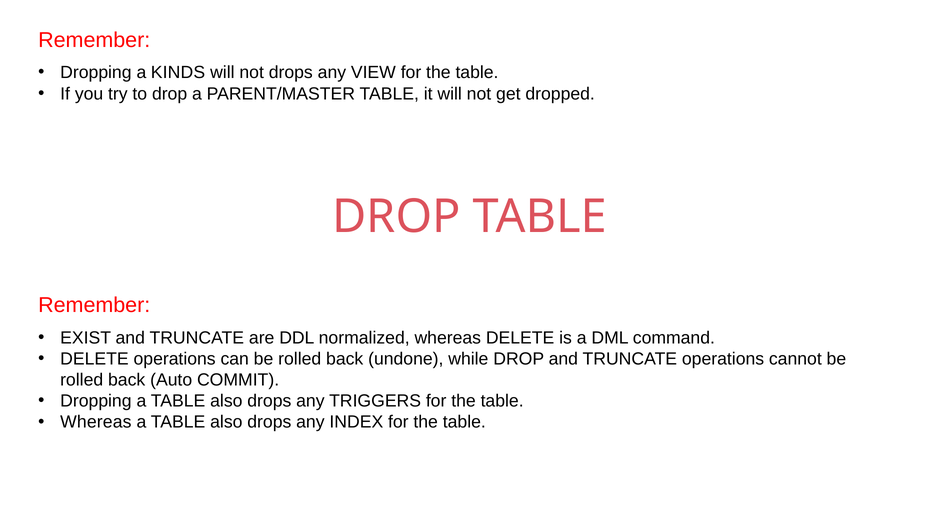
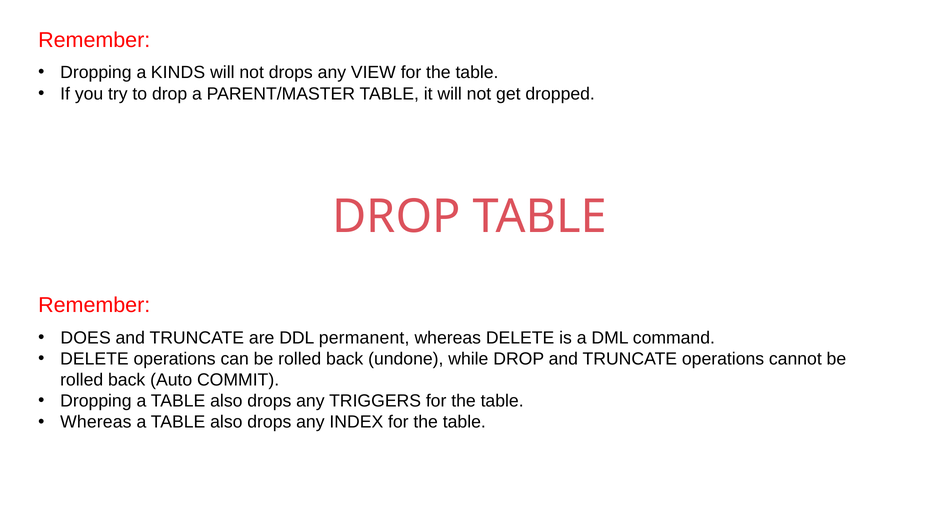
EXIST: EXIST -> DOES
normalized: normalized -> permanent
